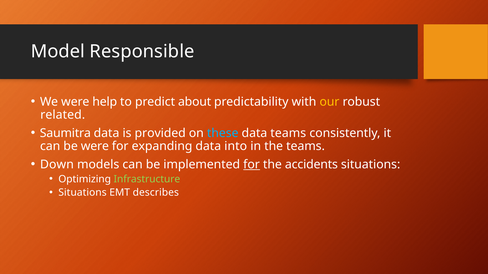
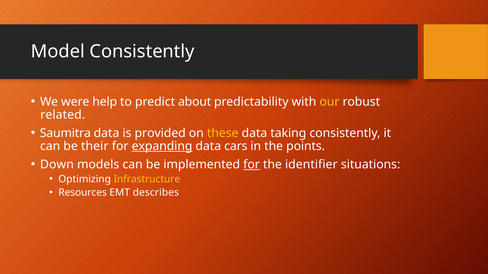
Model Responsible: Responsible -> Consistently
these colour: light blue -> yellow
data teams: teams -> taking
be were: were -> their
expanding underline: none -> present
into: into -> cars
the teams: teams -> points
accidents: accidents -> identifier
Infrastructure colour: light green -> yellow
Situations at (83, 193): Situations -> Resources
